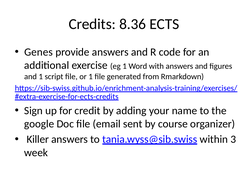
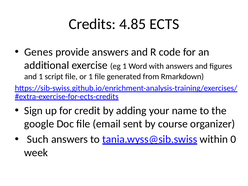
8.36: 8.36 -> 4.85
Killer: Killer -> Such
3: 3 -> 0
